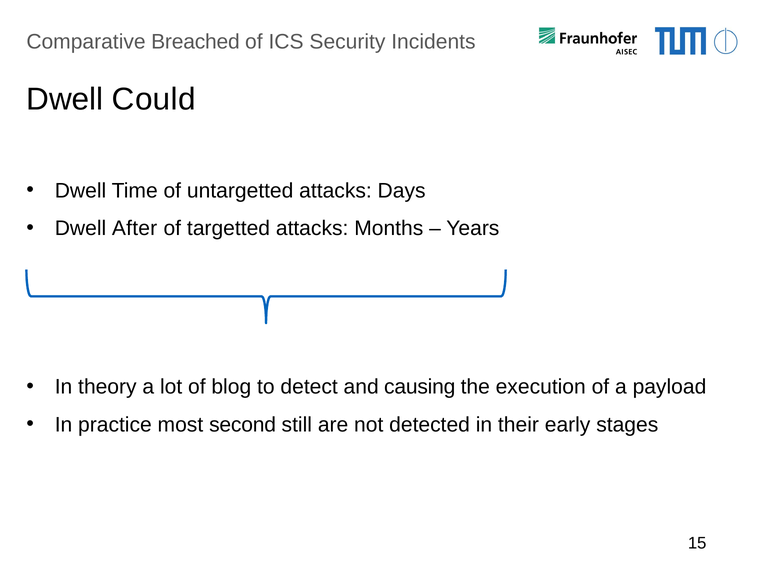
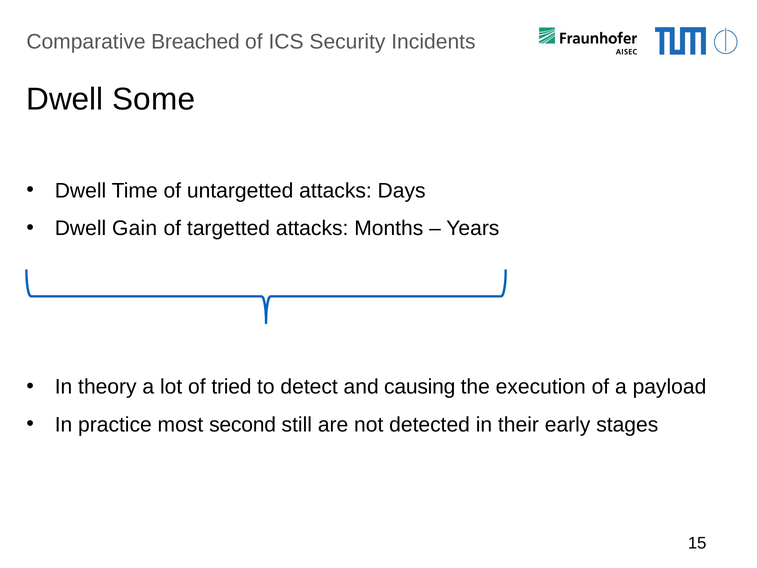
Could: Could -> Some
After: After -> Gain
blog: blog -> tried
